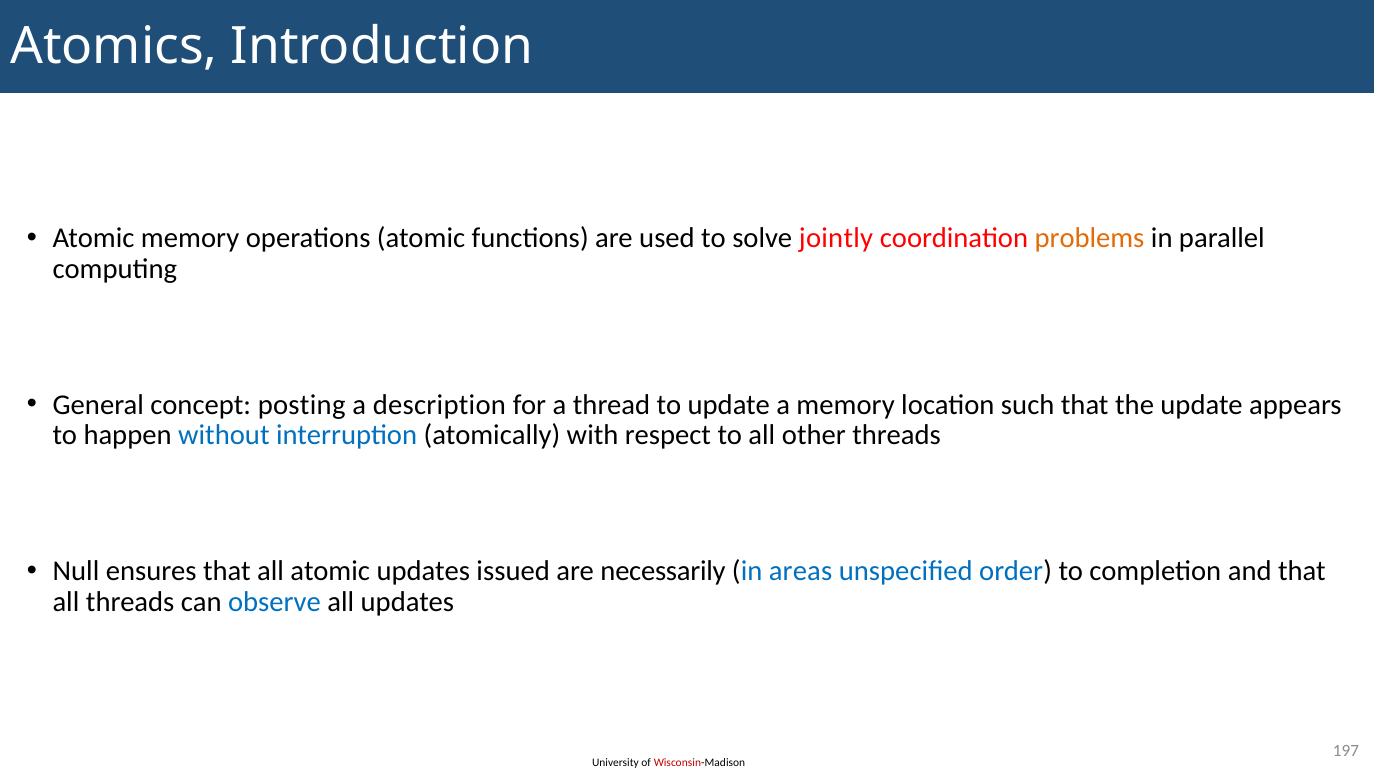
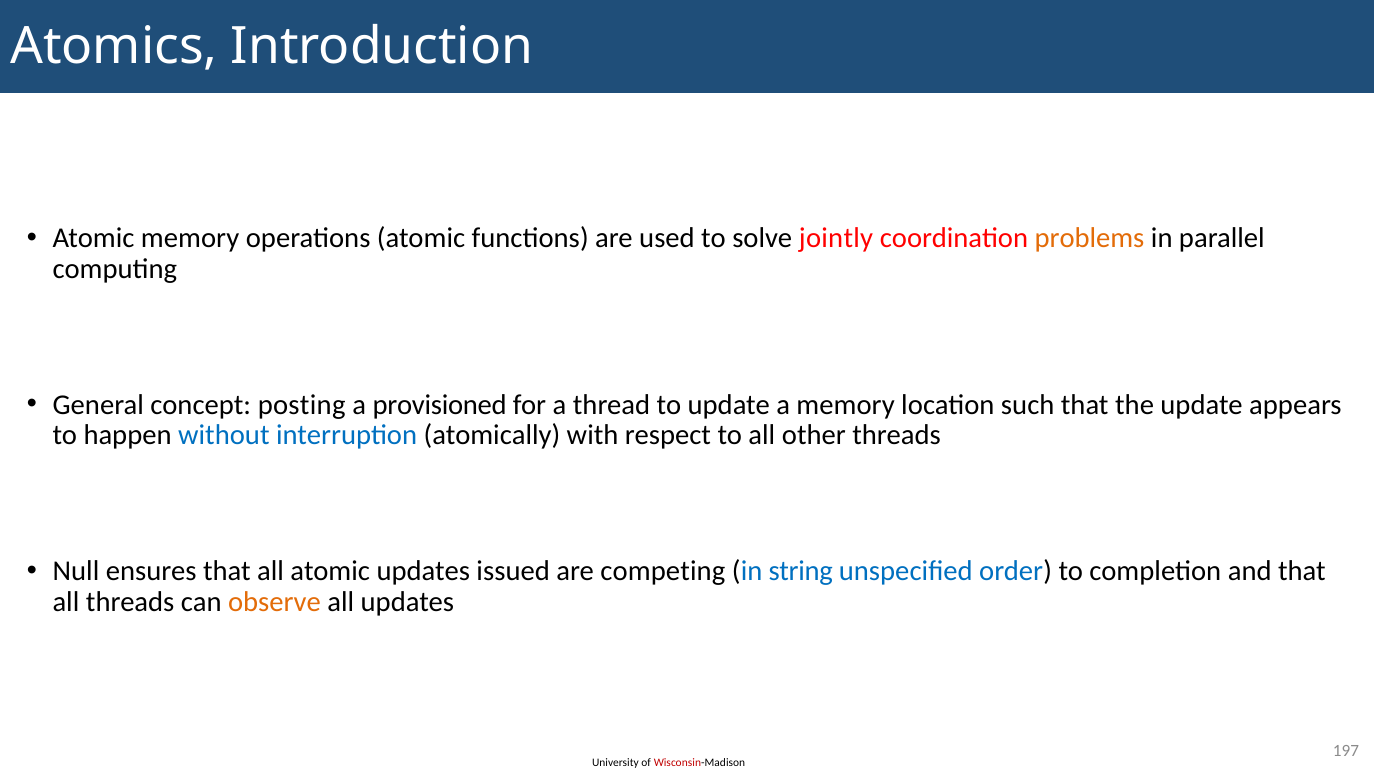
description: description -> provisioned
necessarily: necessarily -> competing
areas: areas -> string
observe colour: blue -> orange
